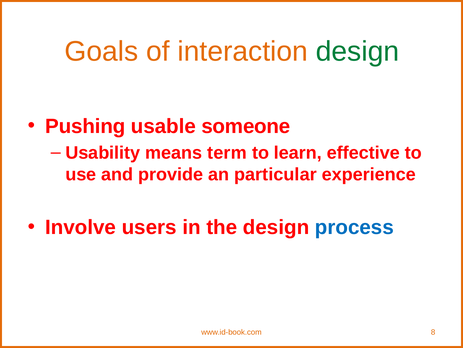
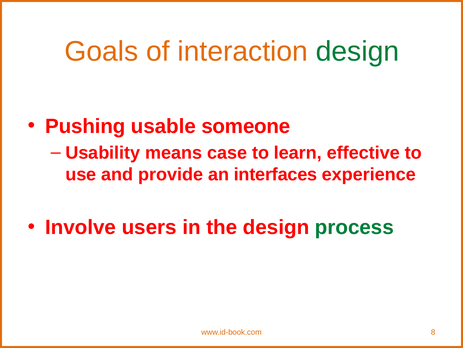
term: term -> case
particular: particular -> interfaces
process colour: blue -> green
